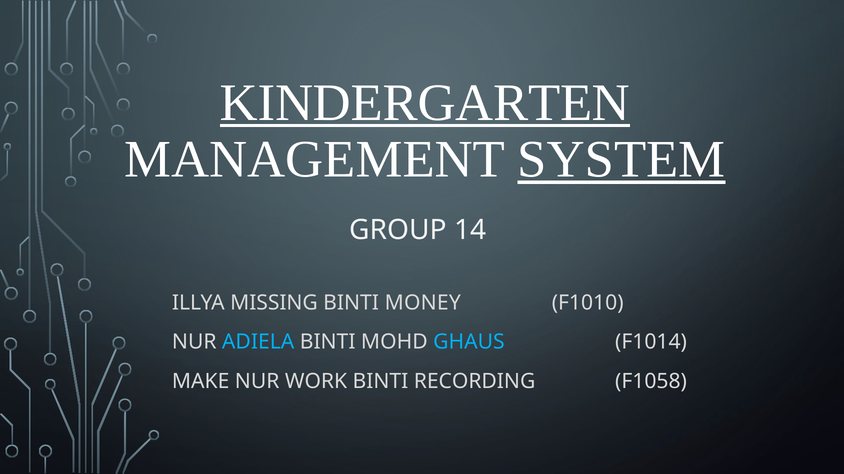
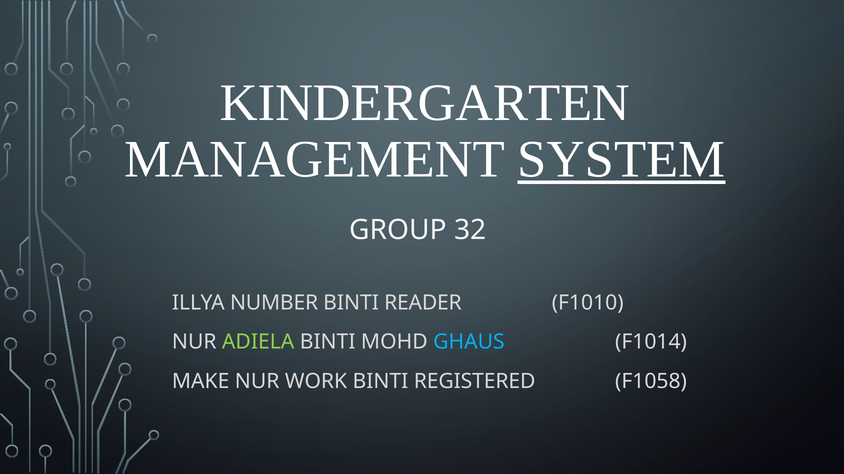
KINDERGARTEN underline: present -> none
14: 14 -> 32
MISSING: MISSING -> NUMBER
MONEY: MONEY -> READER
ADIELA colour: light blue -> light green
RECORDING: RECORDING -> REGISTERED
